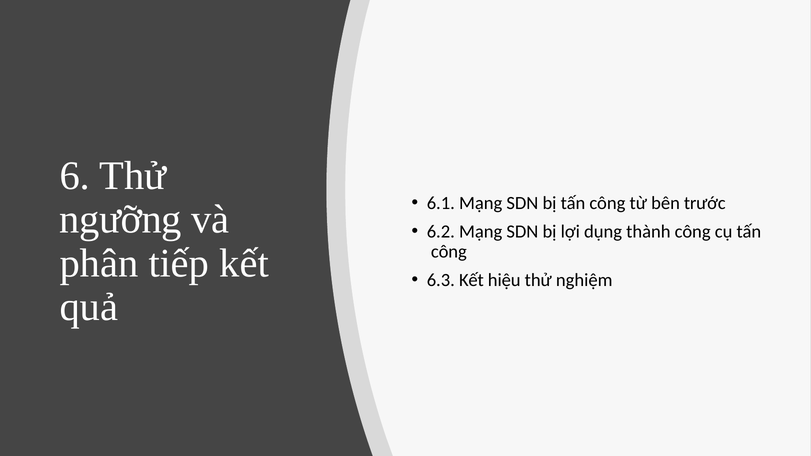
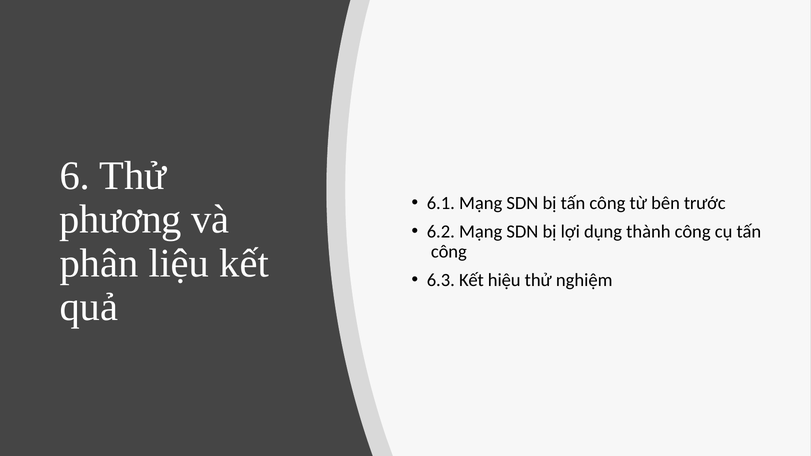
ngưỡng: ngưỡng -> phương
tiếp: tiếp -> liệu
